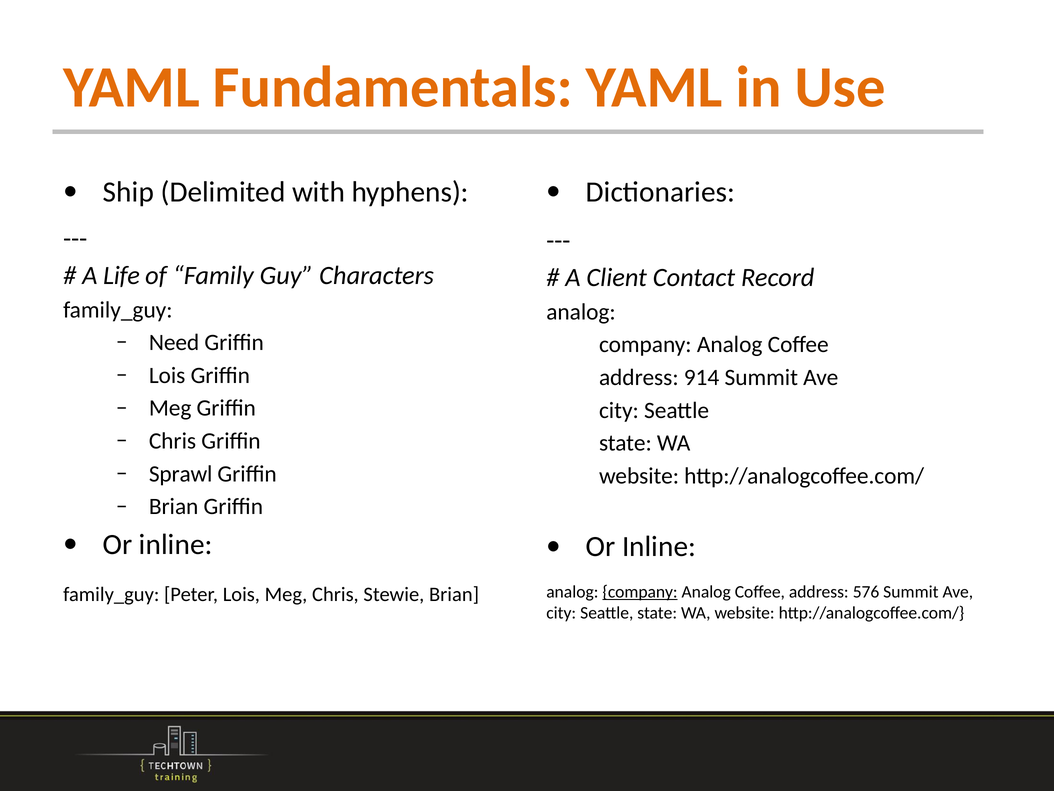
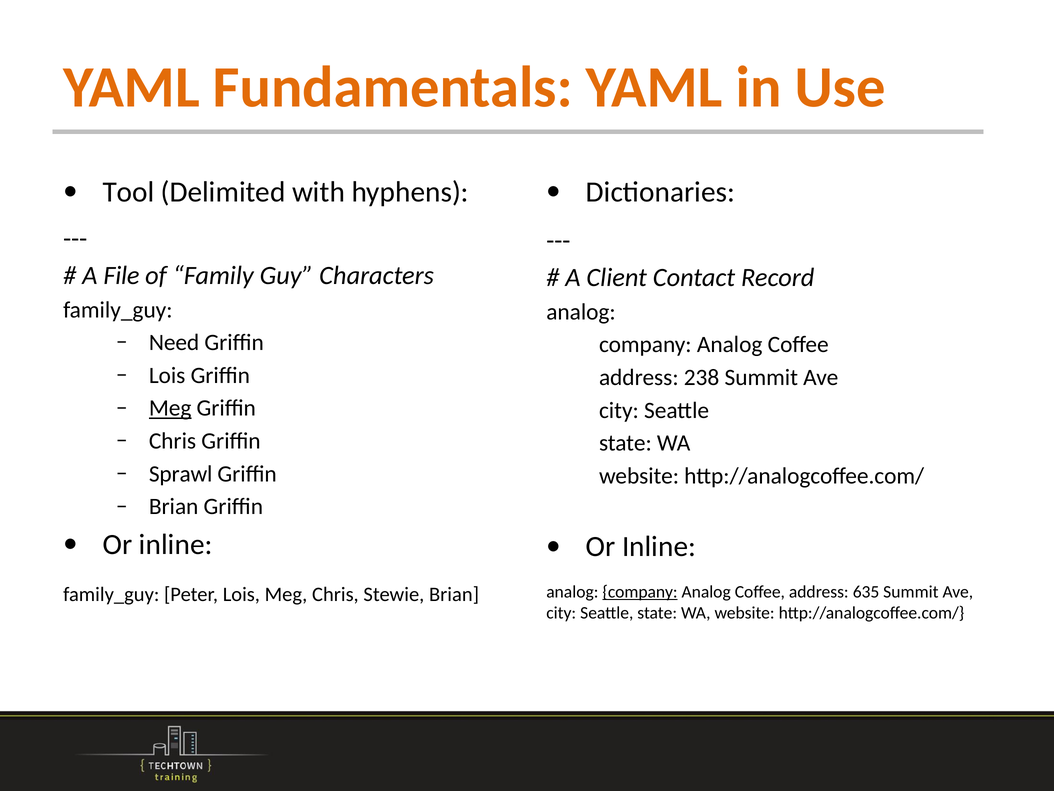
Ship: Ship -> Tool
Life: Life -> File
914: 914 -> 238
Meg at (170, 408) underline: none -> present
576: 576 -> 635
